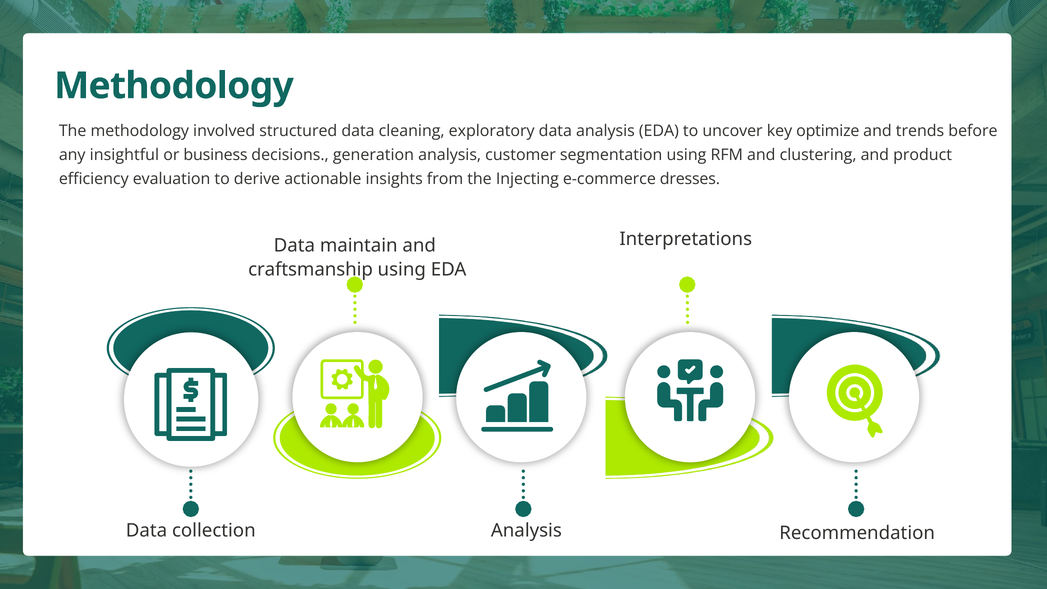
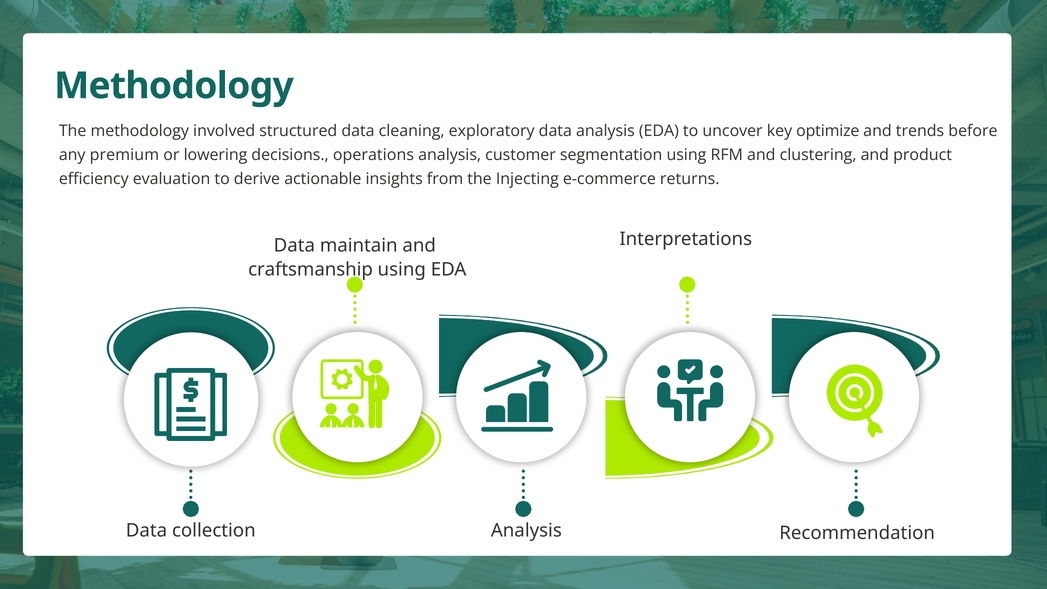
insightful: insightful -> premium
business: business -> lowering
generation: generation -> operations
dresses: dresses -> returns
